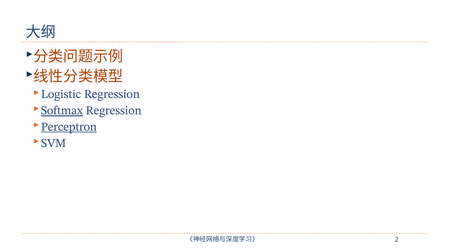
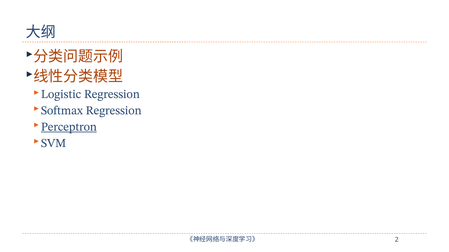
Softmax underline: present -> none
